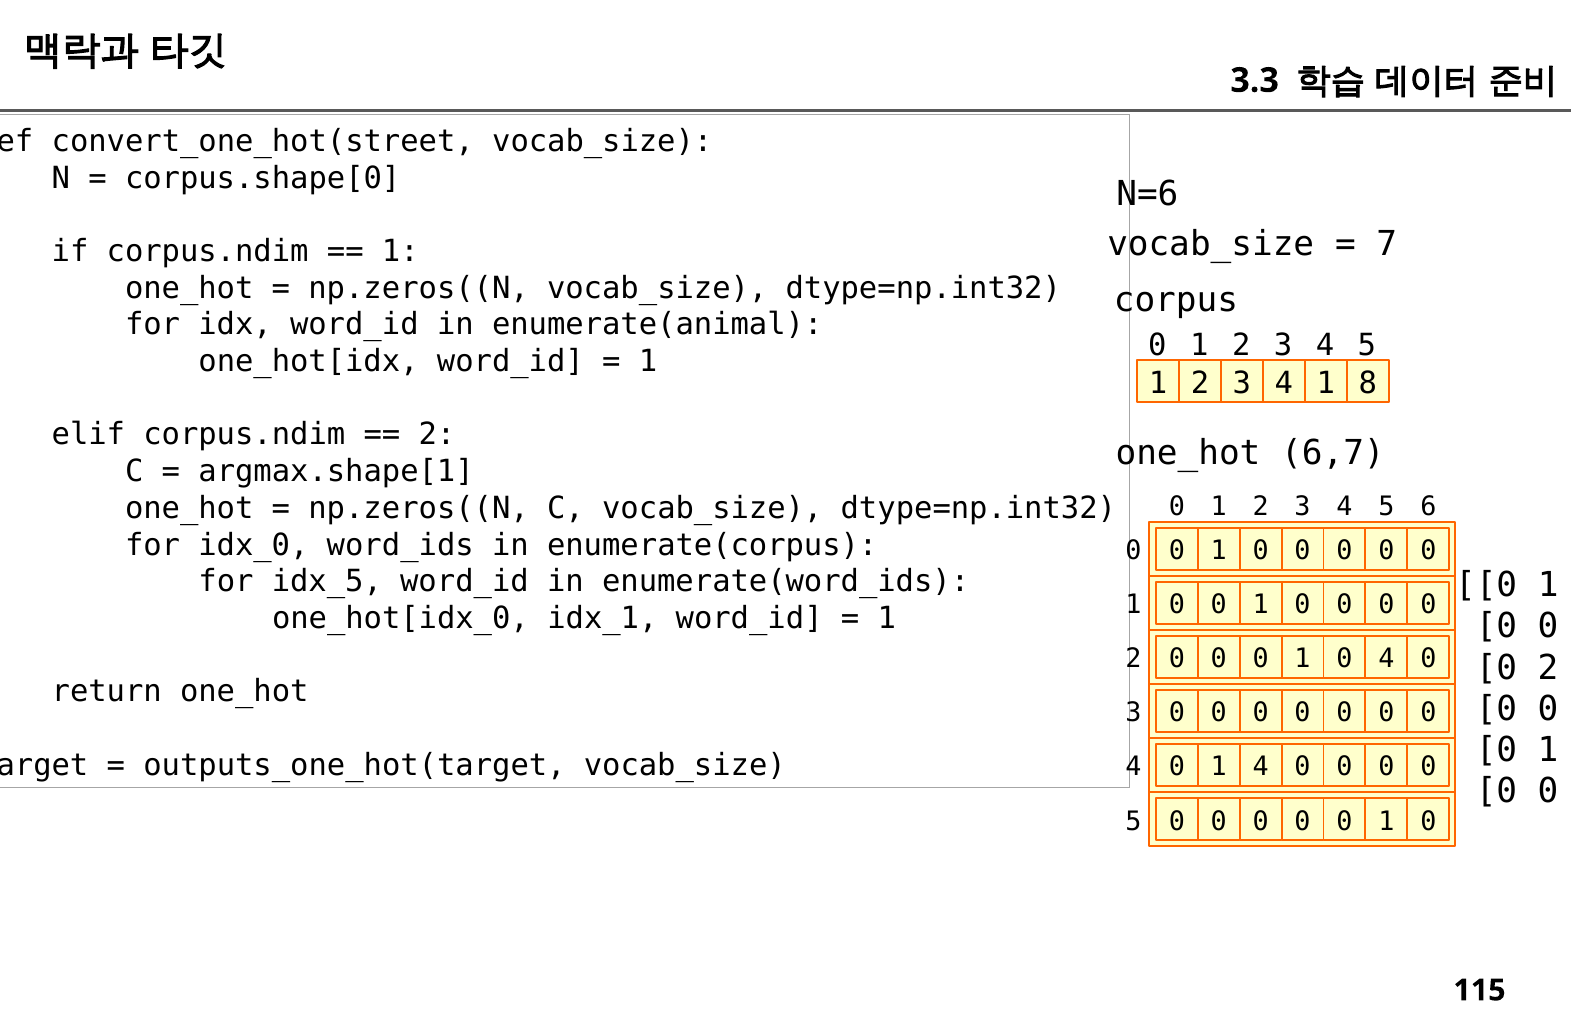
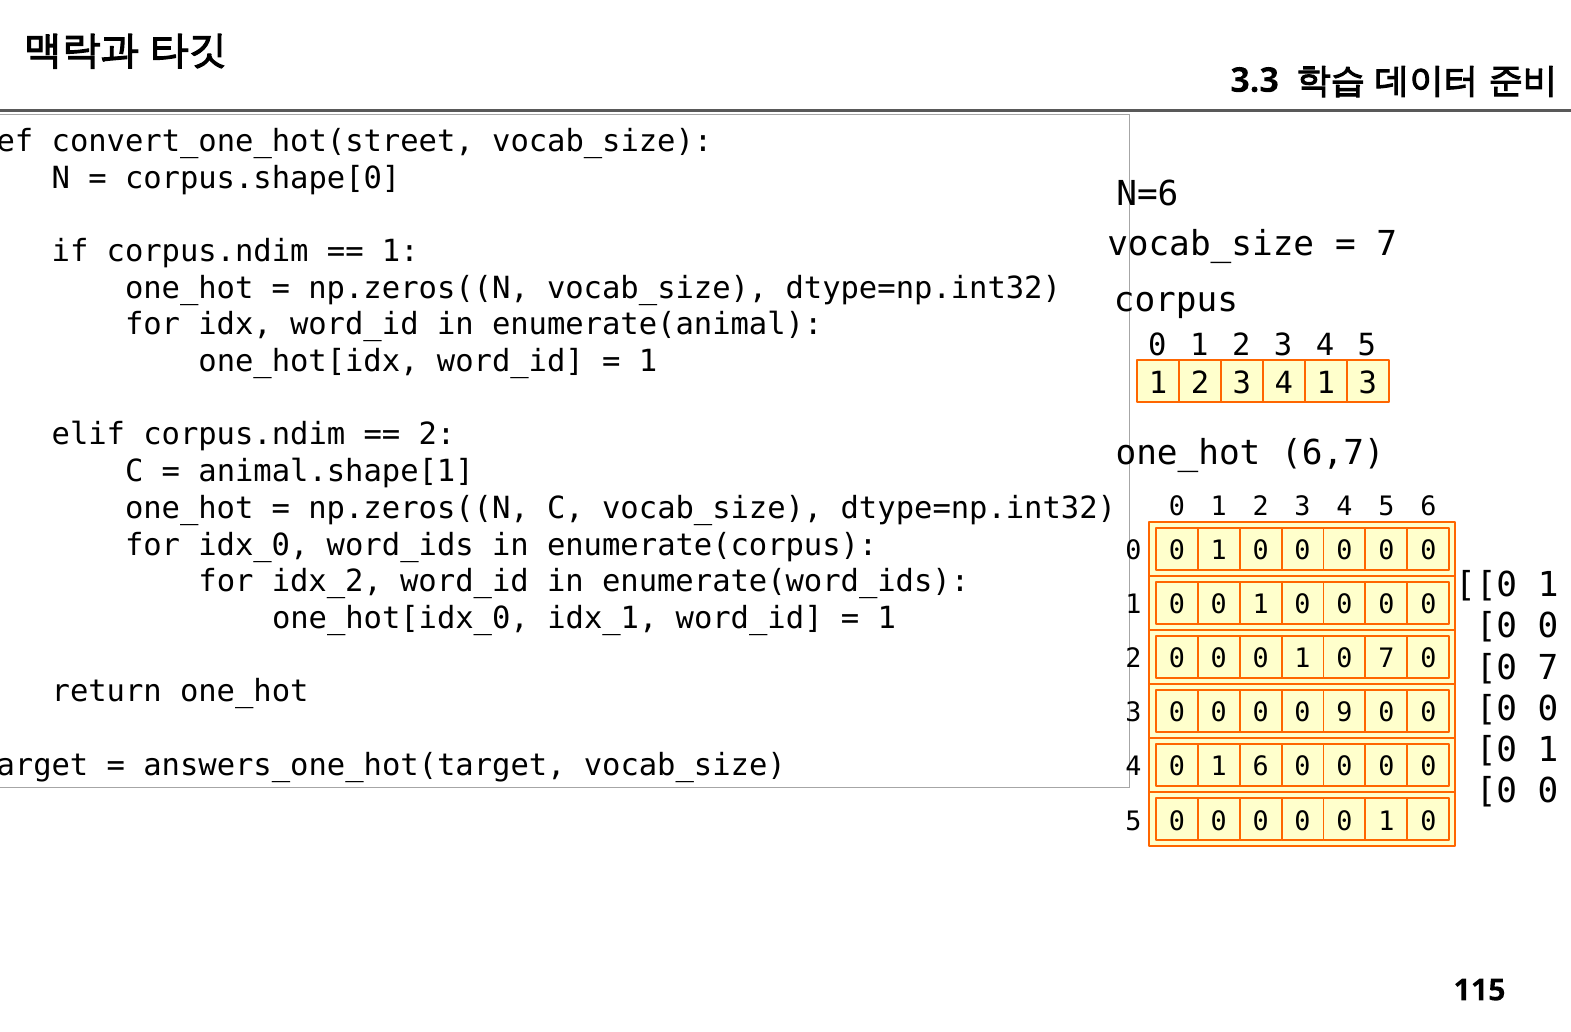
1 8: 8 -> 3
argmax.shape[1: argmax.shape[1 -> animal.shape[1
idx_5: idx_5 -> idx_2
1 0 4: 4 -> 7
2 at (1548, 668): 2 -> 7
0 at (1344, 713): 0 -> 9
outputs_one_hot(target: outputs_one_hot(target -> answers_one_hot(target
1 4: 4 -> 6
